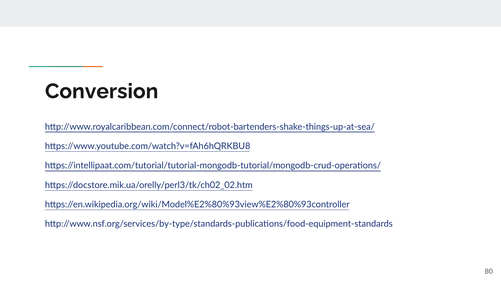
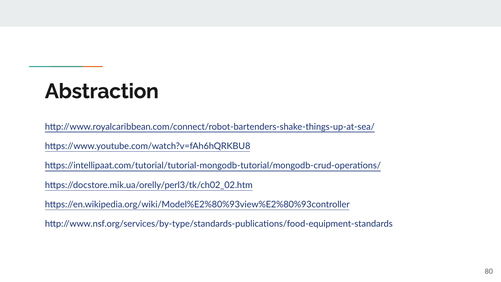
Conversion: Conversion -> Abstraction
